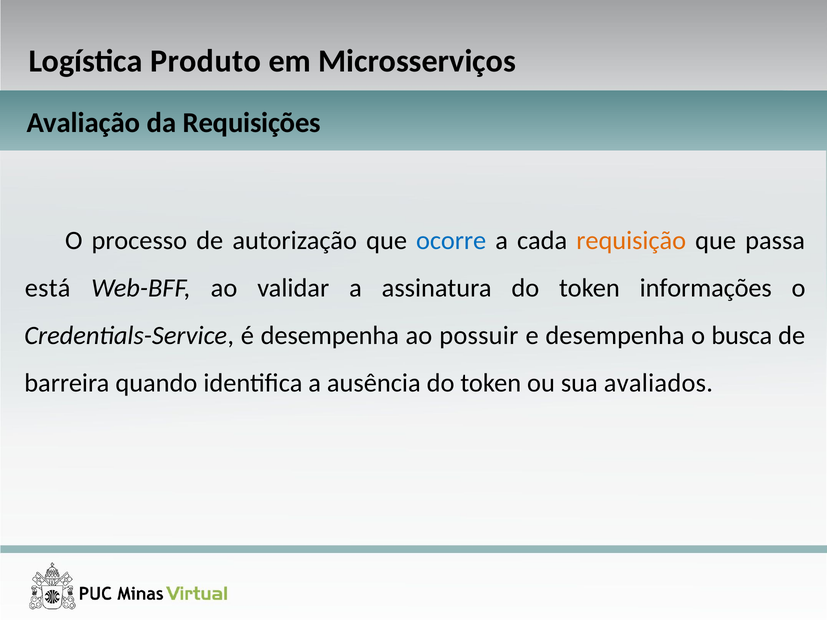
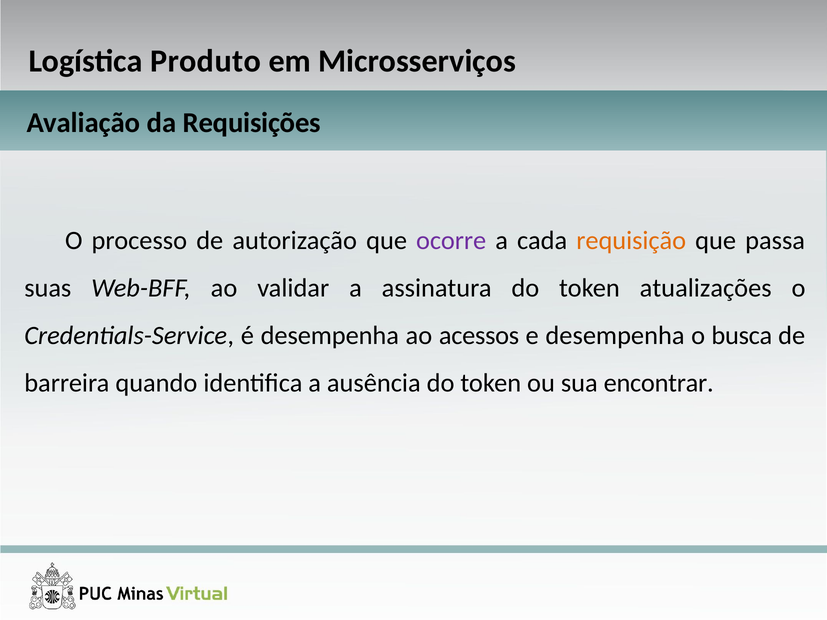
ocorre colour: blue -> purple
está: está -> suas
informações: informações -> atualizações
possuir: possuir -> acessos
avaliados: avaliados -> encontrar
